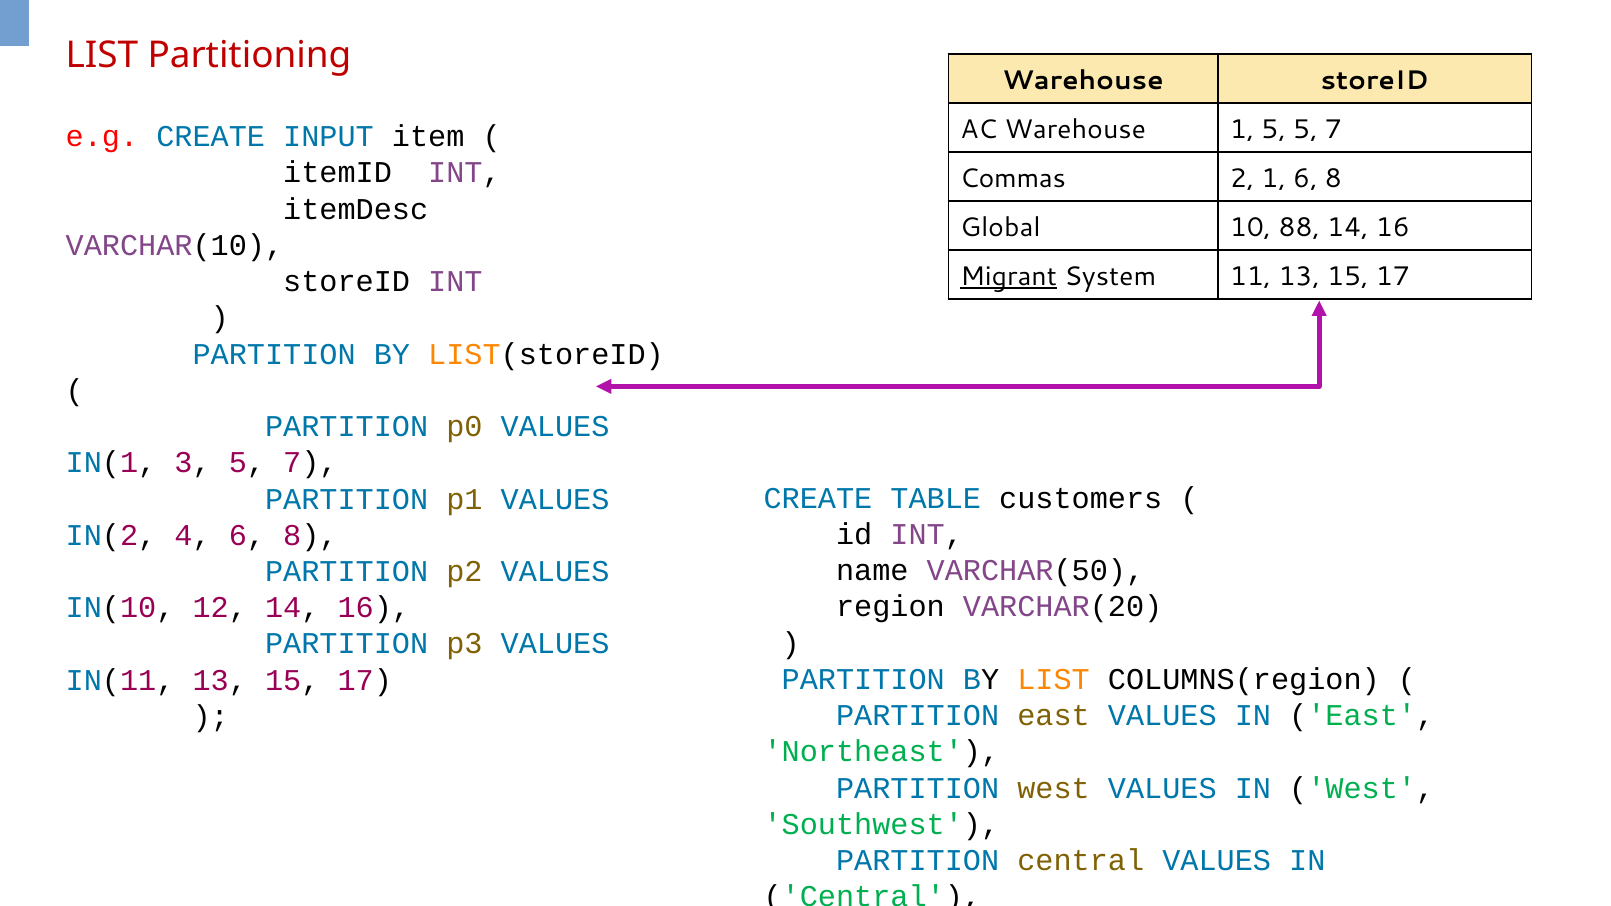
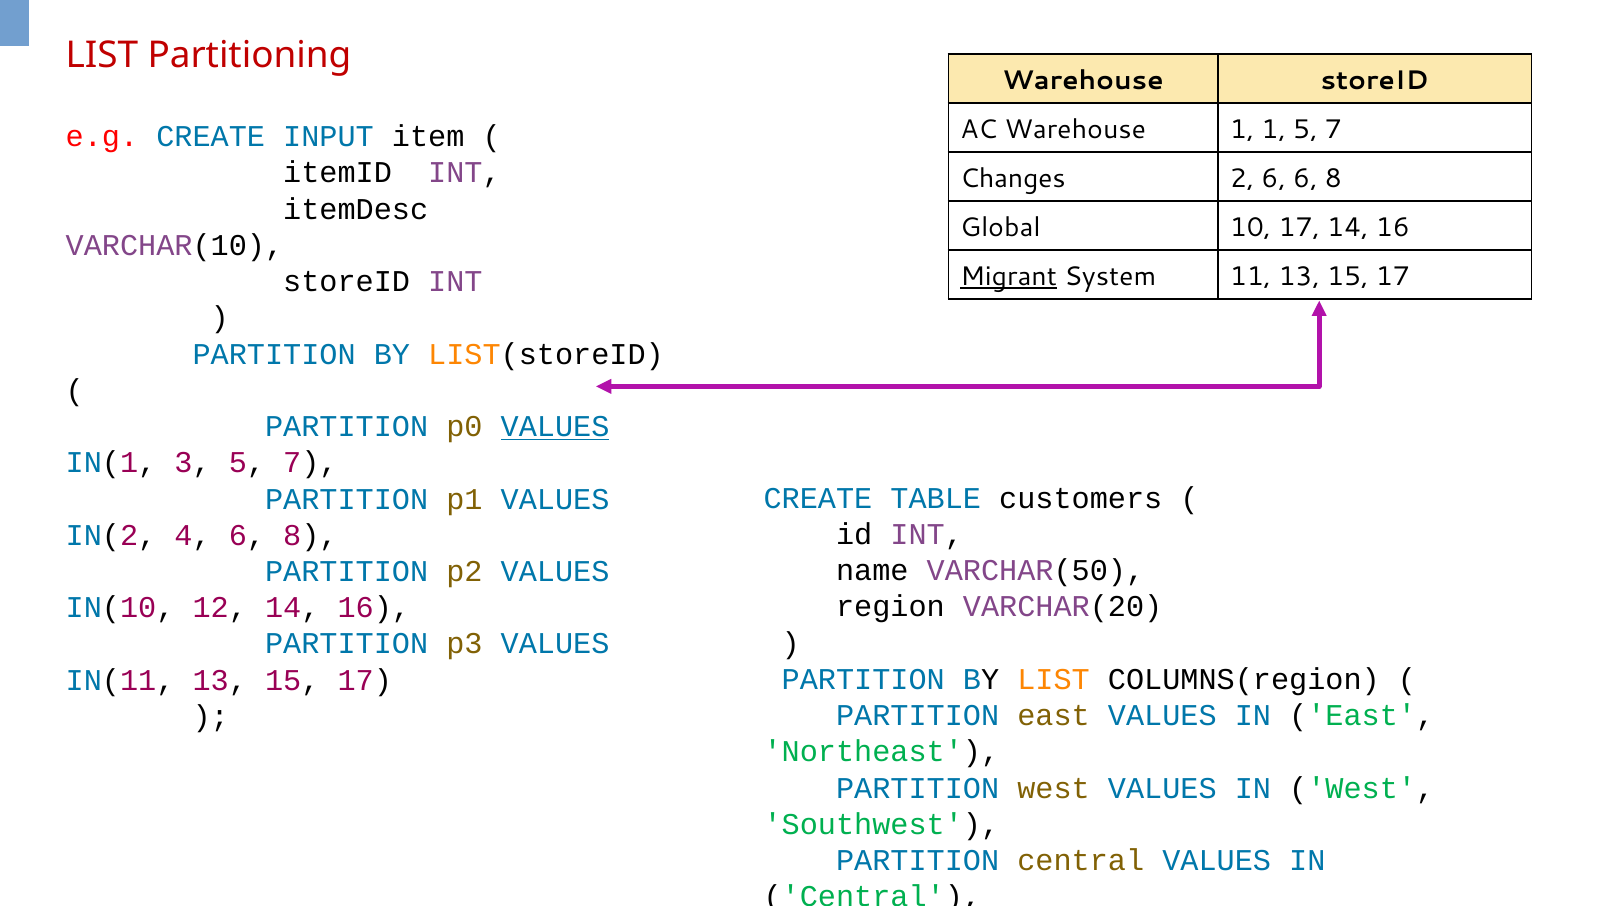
1 5: 5 -> 1
Commas: Commas -> Changes
2 1: 1 -> 6
10 88: 88 -> 17
VALUES at (555, 427) underline: none -> present
